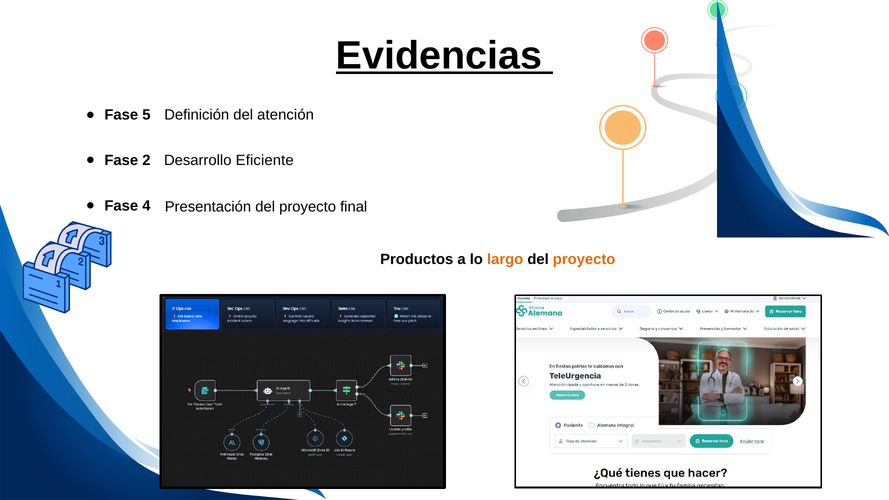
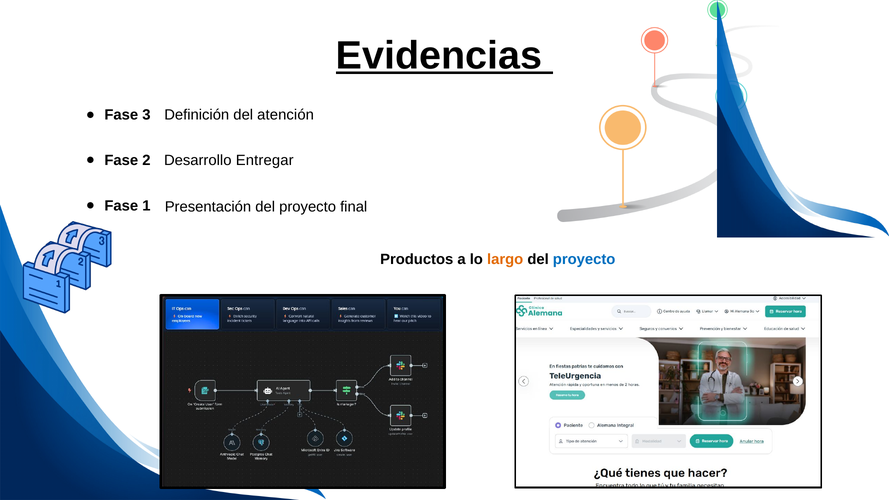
5: 5 -> 3
Eficiente: Eficiente -> Entregar
4: 4 -> 1
proyecto at (584, 260) colour: orange -> blue
